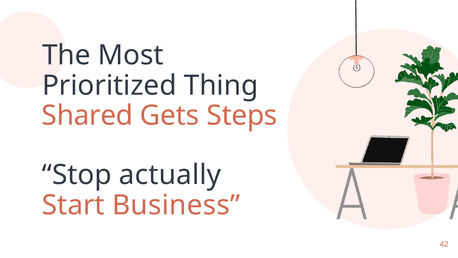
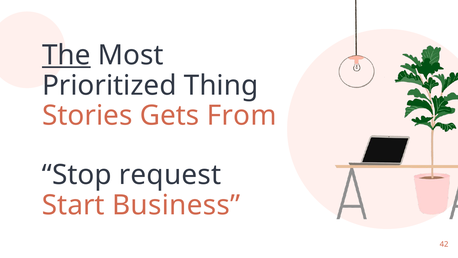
The underline: none -> present
Shared: Shared -> Stories
Steps: Steps -> From
actually: actually -> request
